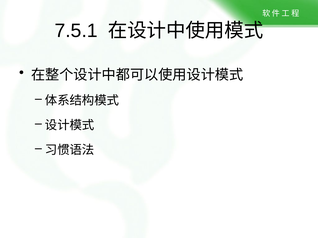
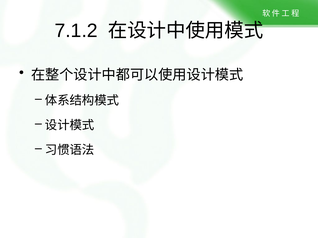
7.5.1: 7.5.1 -> 7.1.2
